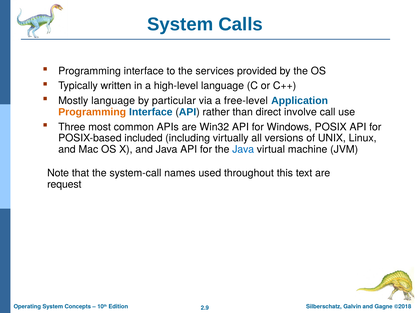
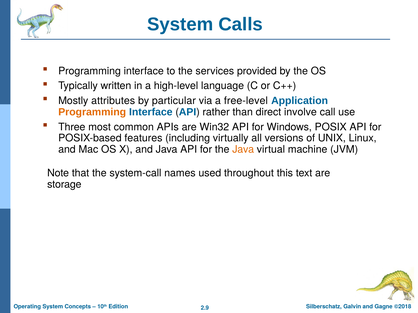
Mostly language: language -> attributes
included: included -> features
Java at (243, 150) colour: blue -> orange
request: request -> storage
